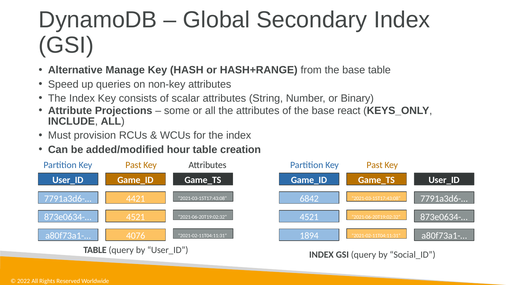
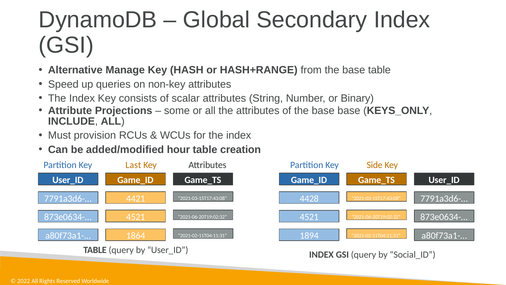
base react: react -> base
Past at (133, 165): Past -> Last
Attributes Partition Key Past: Past -> Side
6842: 6842 -> 4428
4076: 4076 -> 1864
